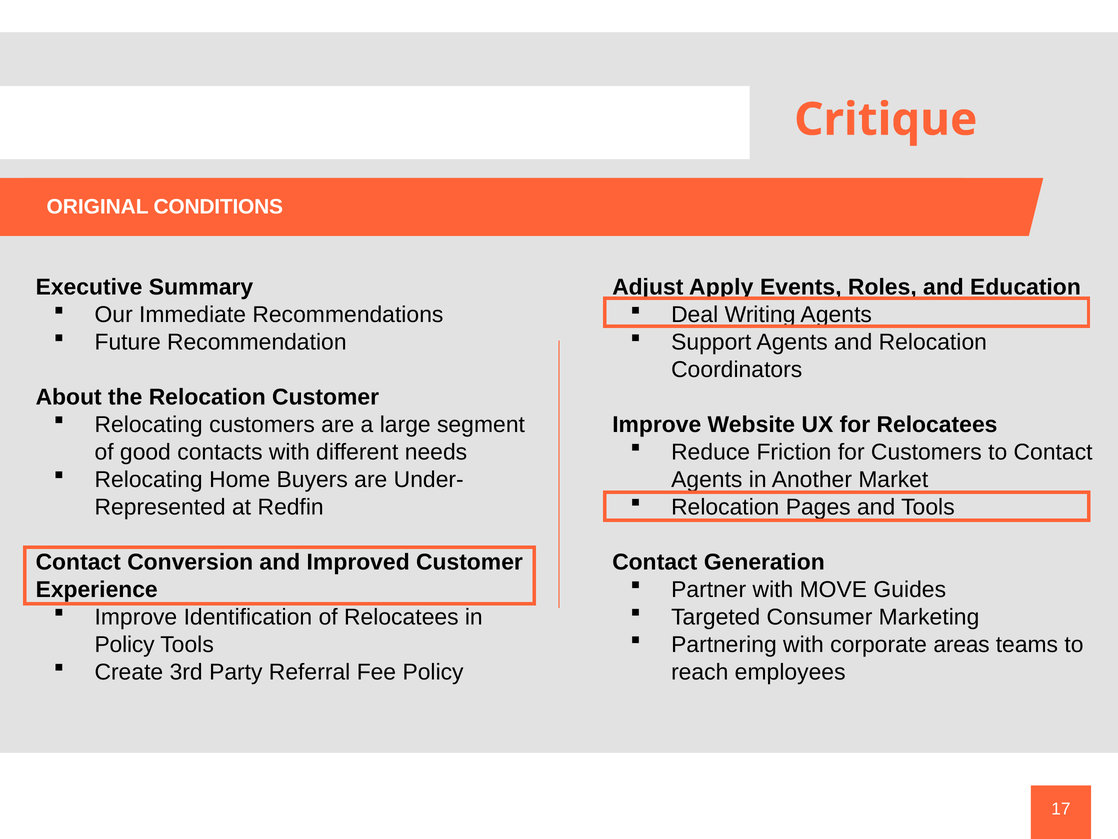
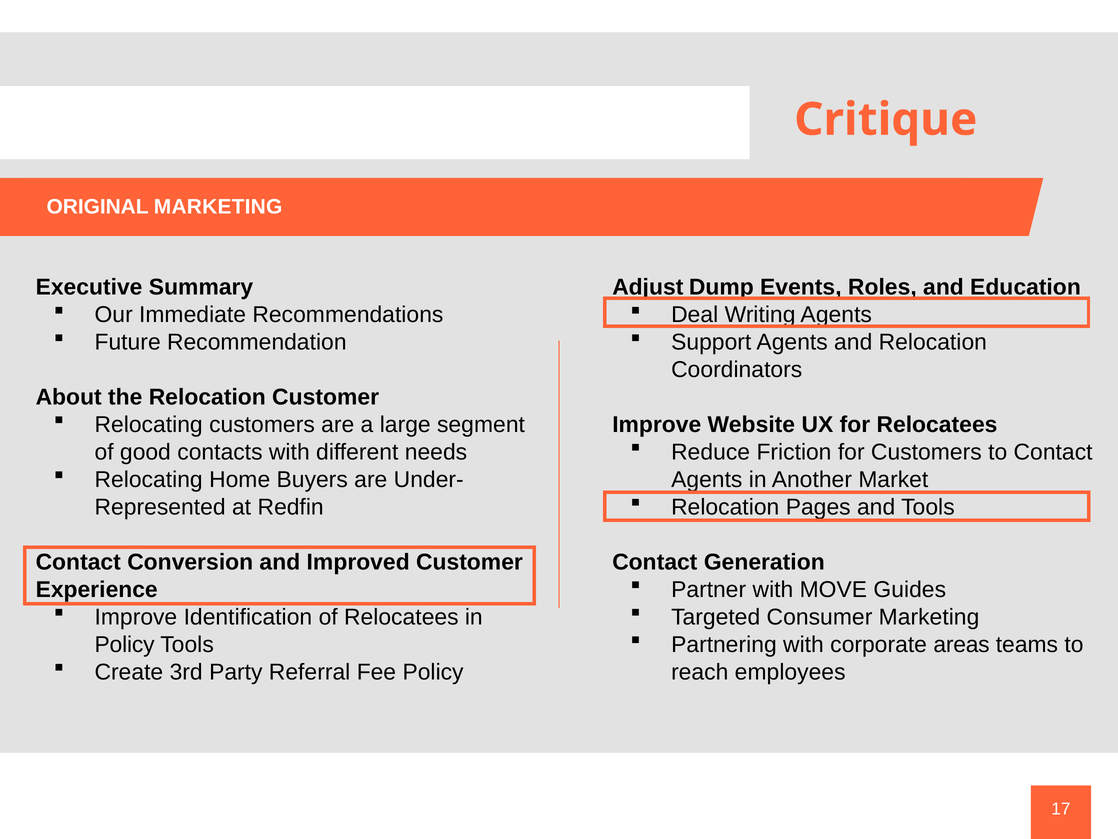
ORIGINAL CONDITIONS: CONDITIONS -> MARKETING
Apply: Apply -> Dump
